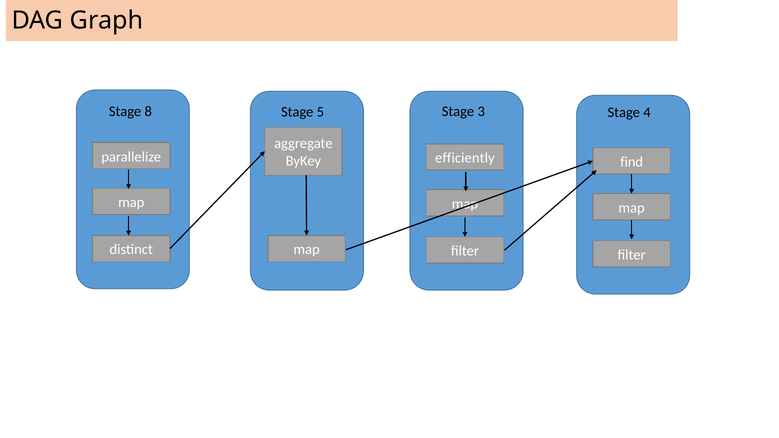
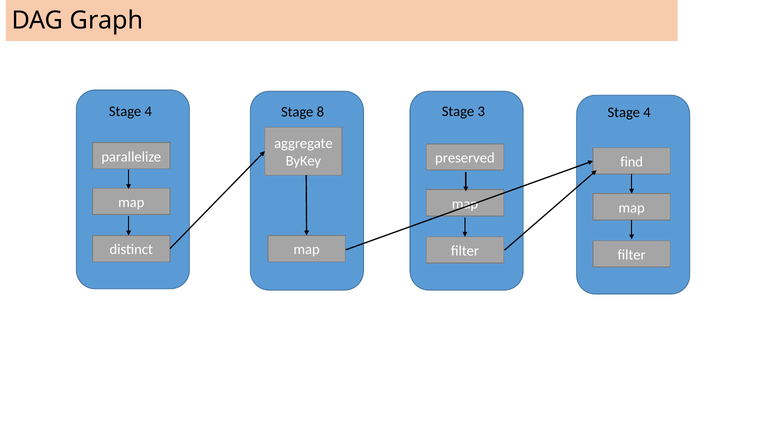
8 at (148, 112): 8 -> 4
5: 5 -> 8
efficiently: efficiently -> preserved
